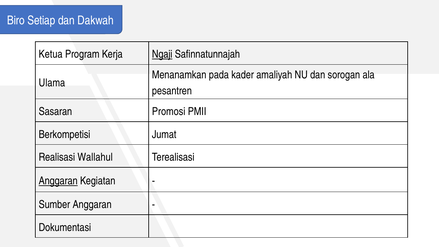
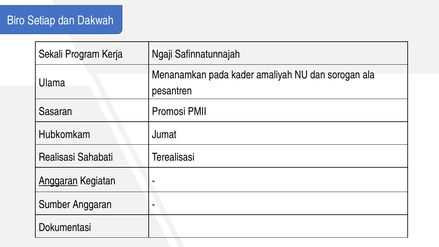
Ketua: Ketua -> Sekali
Ngaji underline: present -> none
Berkompetisi: Berkompetisi -> Hubkomkam
Wallahul: Wallahul -> Sahabati
